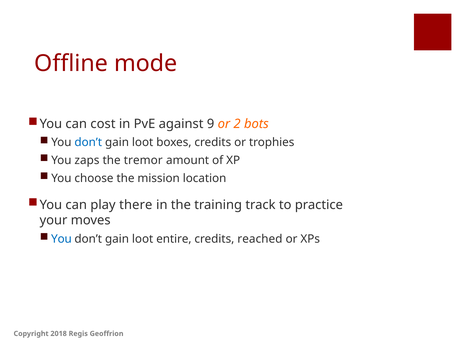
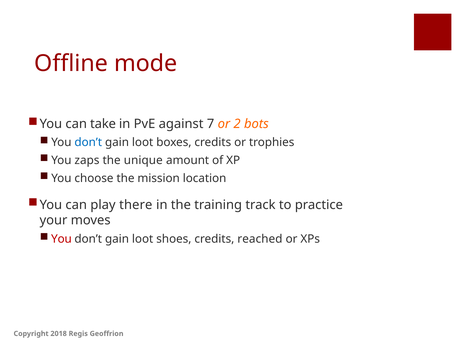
cost: cost -> take
9: 9 -> 7
tremor: tremor -> unique
You at (61, 239) colour: blue -> red
entire: entire -> shoes
